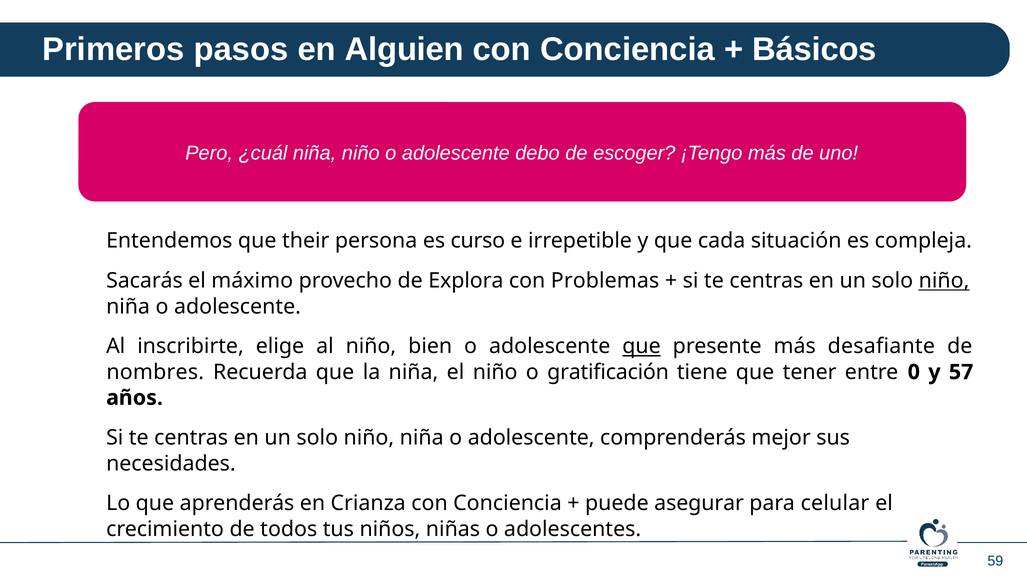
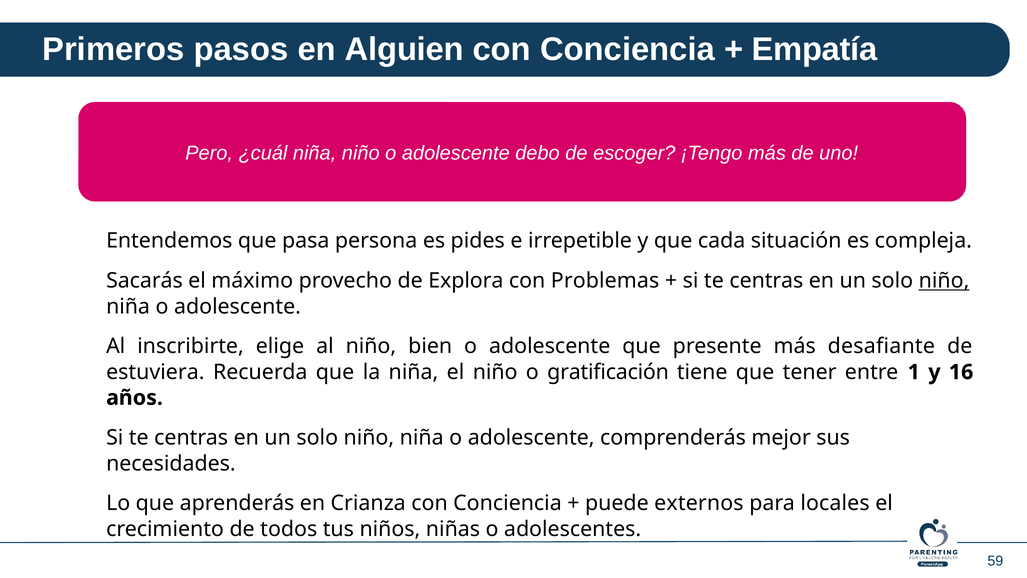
Básicos: Básicos -> Empatía
their: their -> pasa
curso: curso -> pides
que at (642, 346) underline: present -> none
nombres: nombres -> estuviera
0: 0 -> 1
57: 57 -> 16
asegurar: asegurar -> externos
celular: celular -> locales
